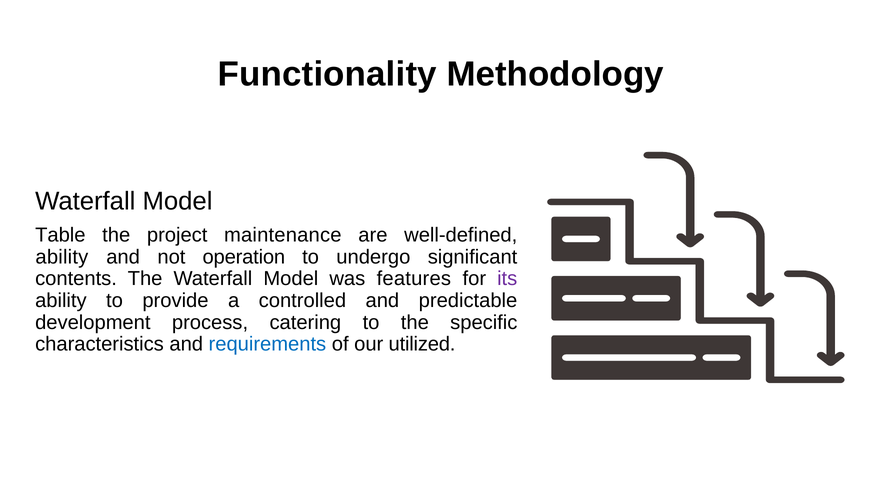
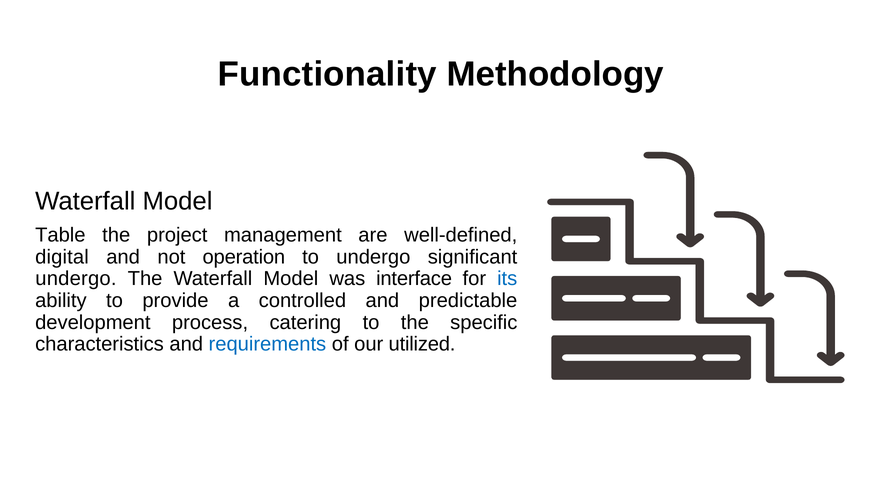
maintenance: maintenance -> management
ability at (62, 257): ability -> digital
contents at (76, 279): contents -> undergo
features: features -> interface
its colour: purple -> blue
